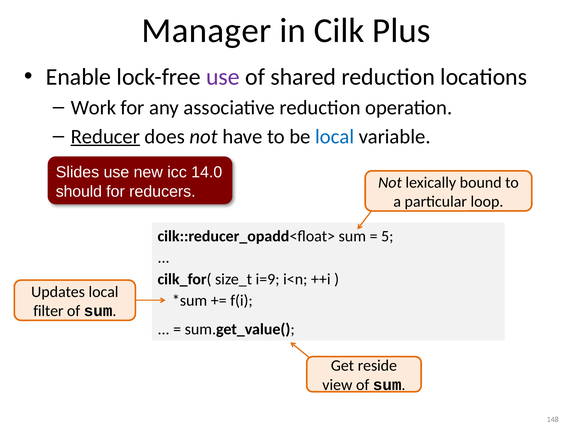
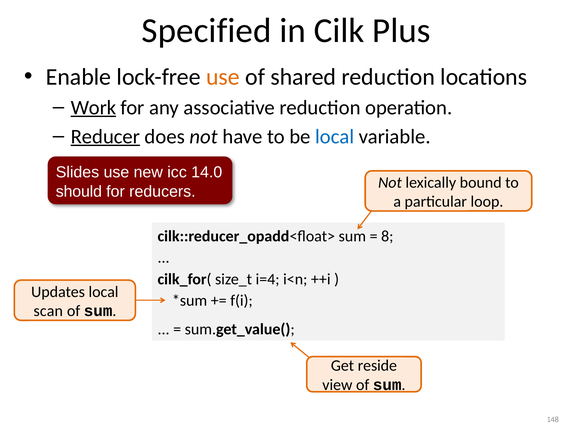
Manager: Manager -> Specified
use at (223, 77) colour: purple -> orange
Work underline: none -> present
5: 5 -> 8
i=9: i=9 -> i=4
filter: filter -> scan
